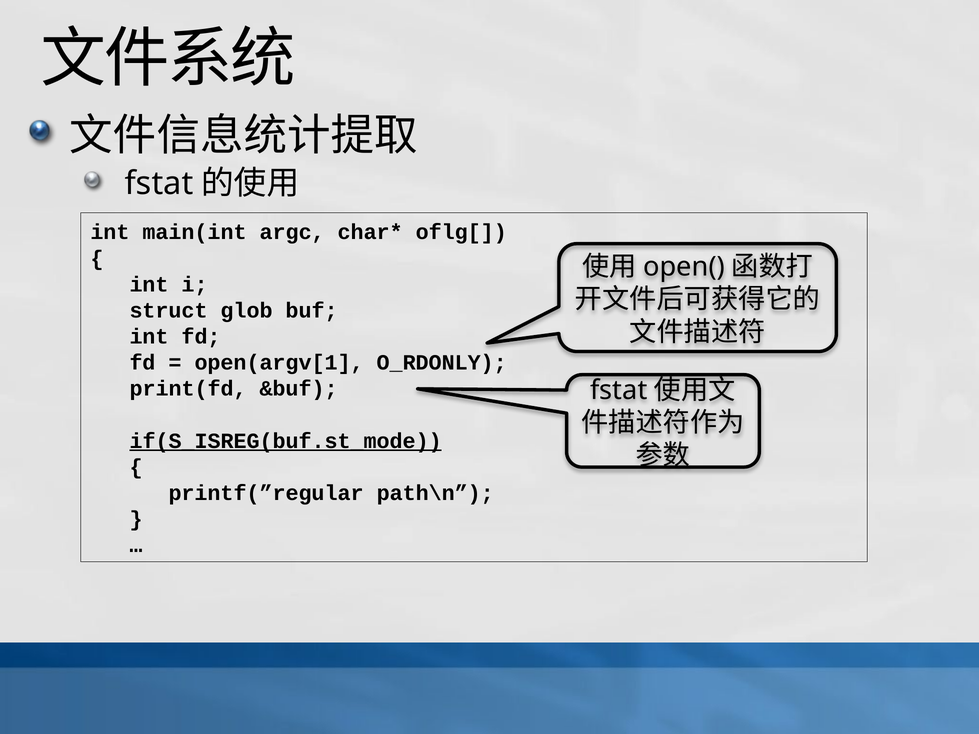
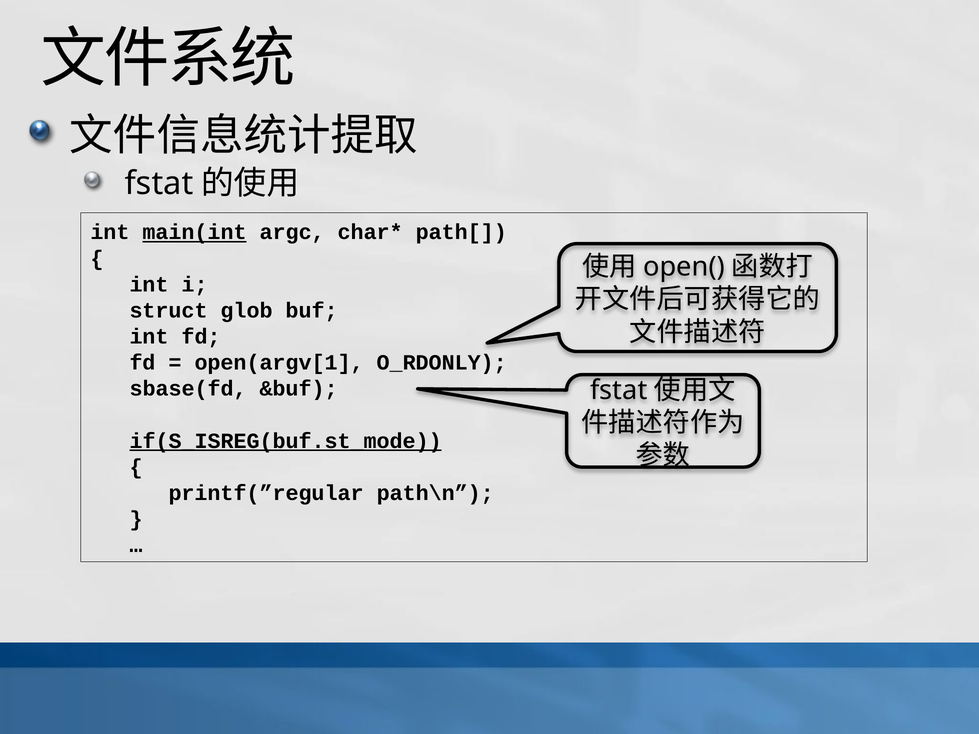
main(int underline: none -> present
oflg[: oflg[ -> path[
print(fd: print(fd -> sbase(fd
